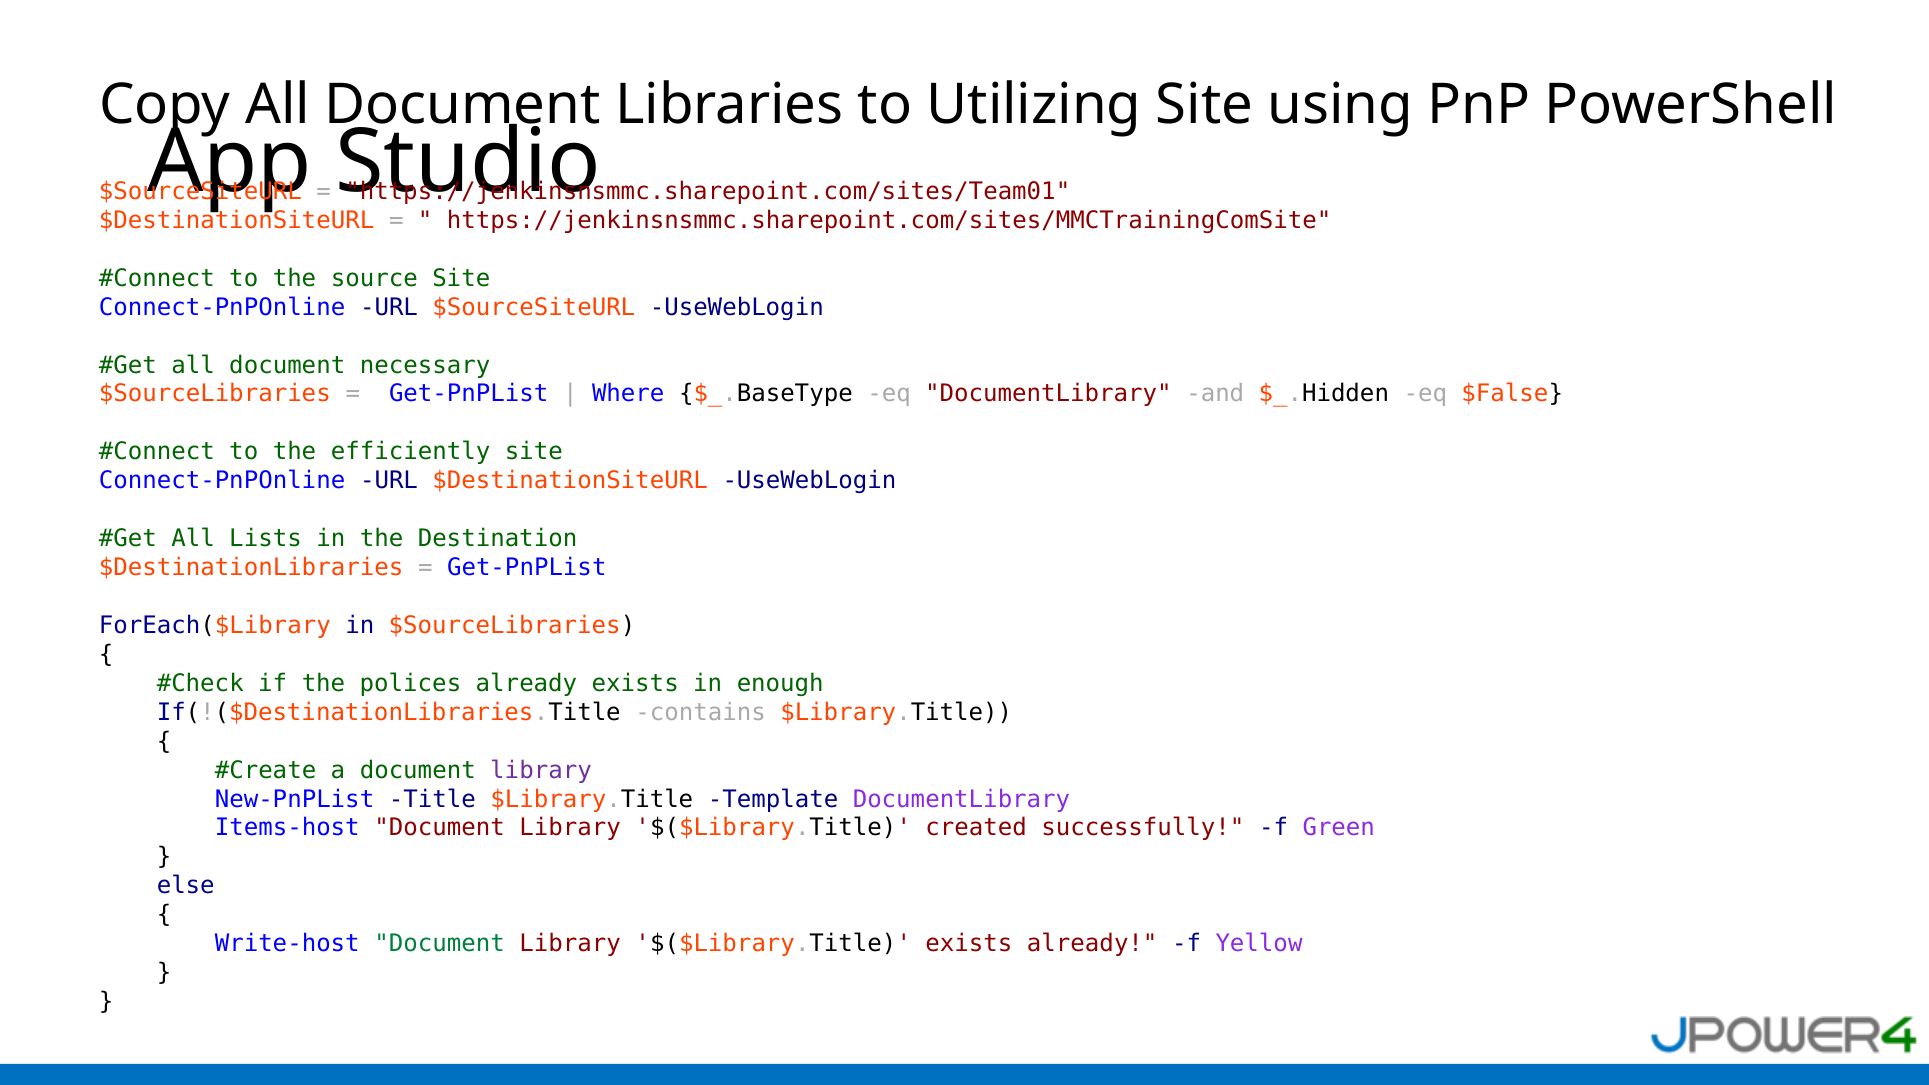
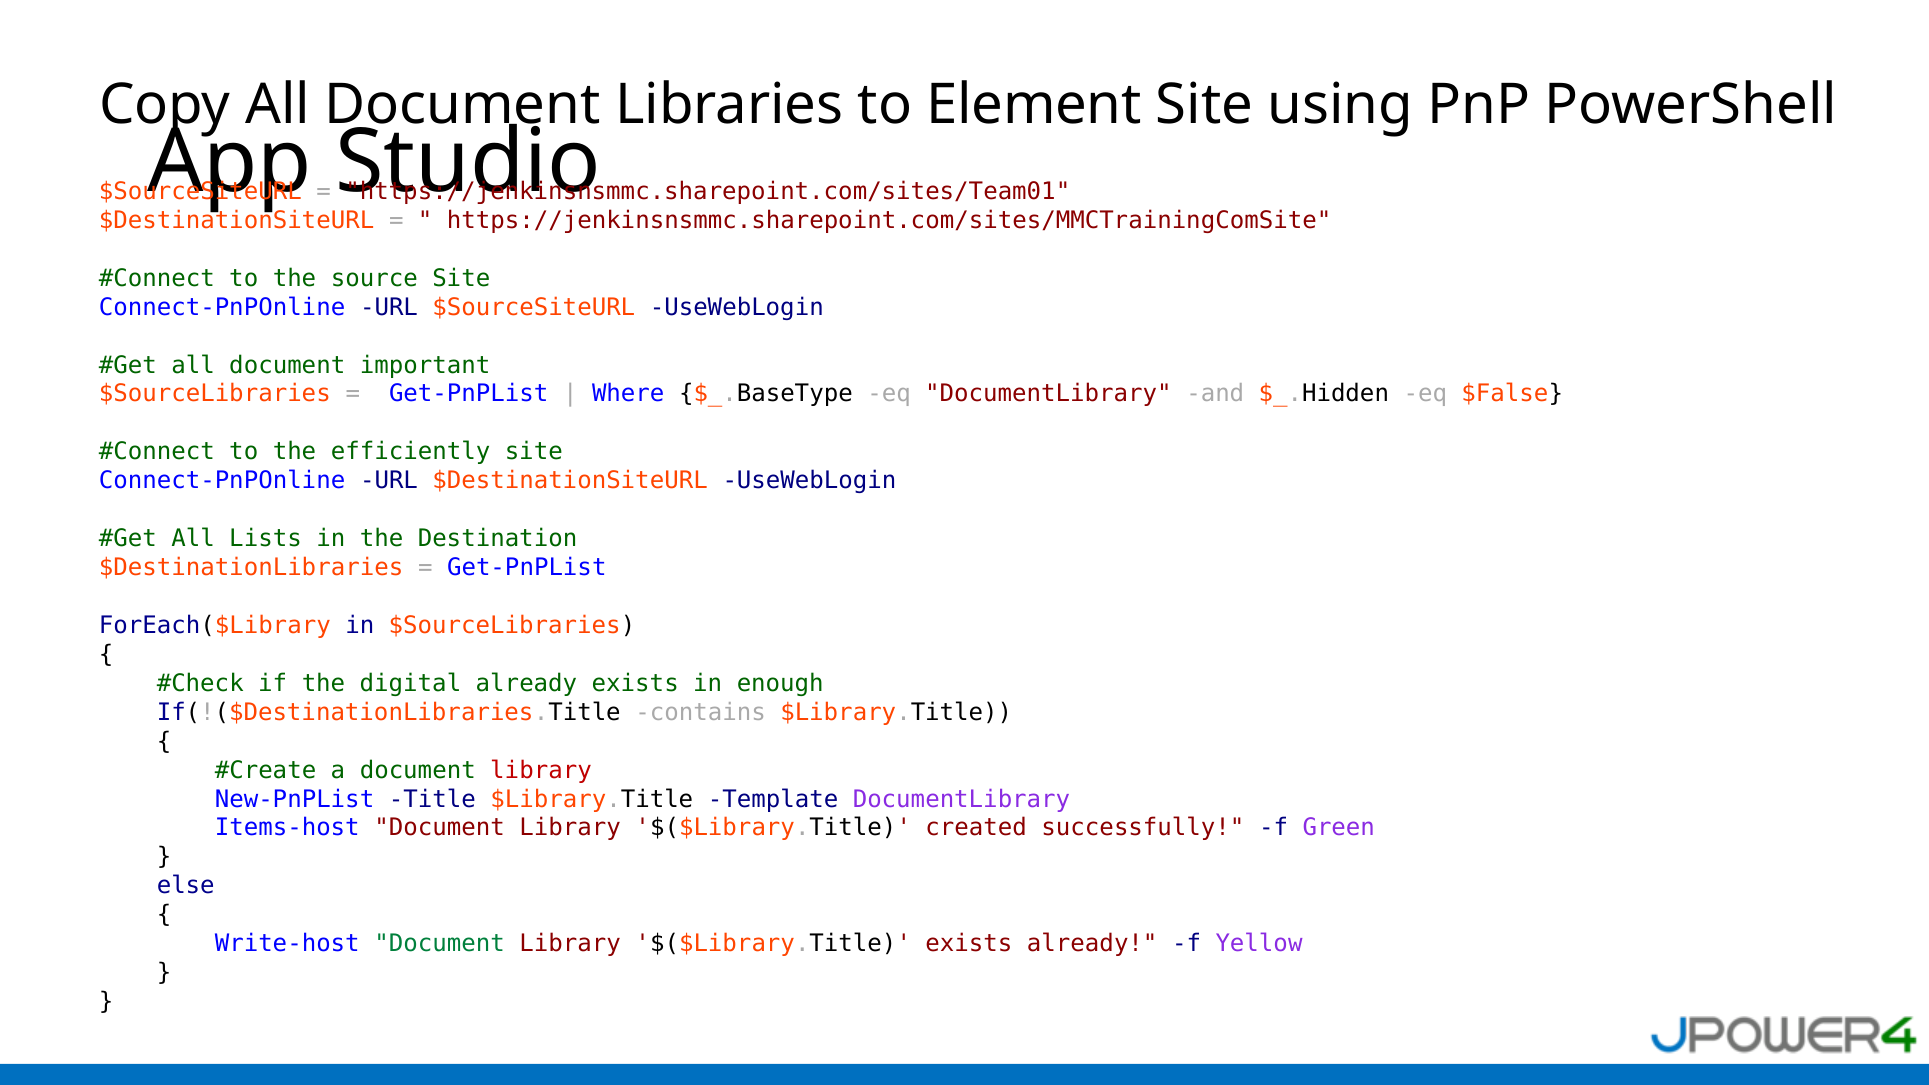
Utilizing: Utilizing -> Element
necessary: necessary -> important
polices: polices -> digital
library at (541, 770) colour: purple -> red
